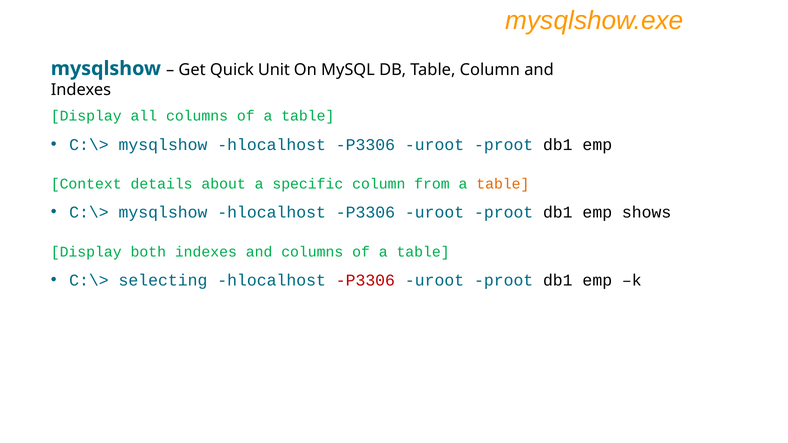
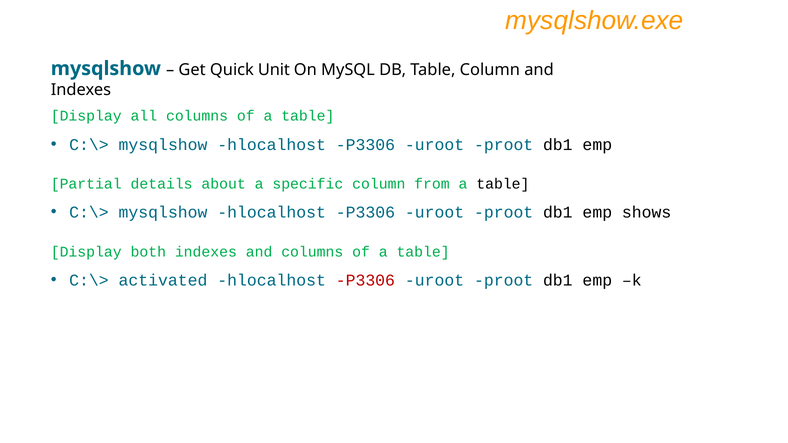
Context: Context -> Partial
table at (503, 184) colour: orange -> black
selecting: selecting -> activated
